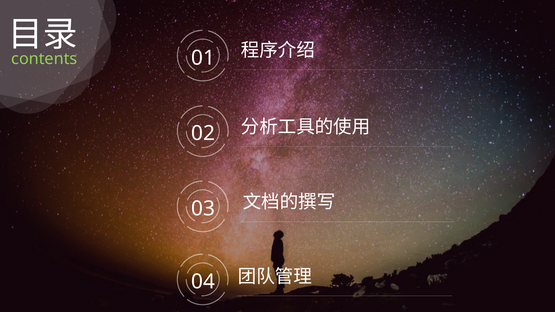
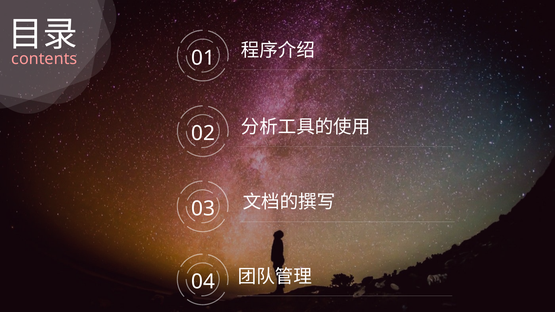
contents colour: light green -> pink
